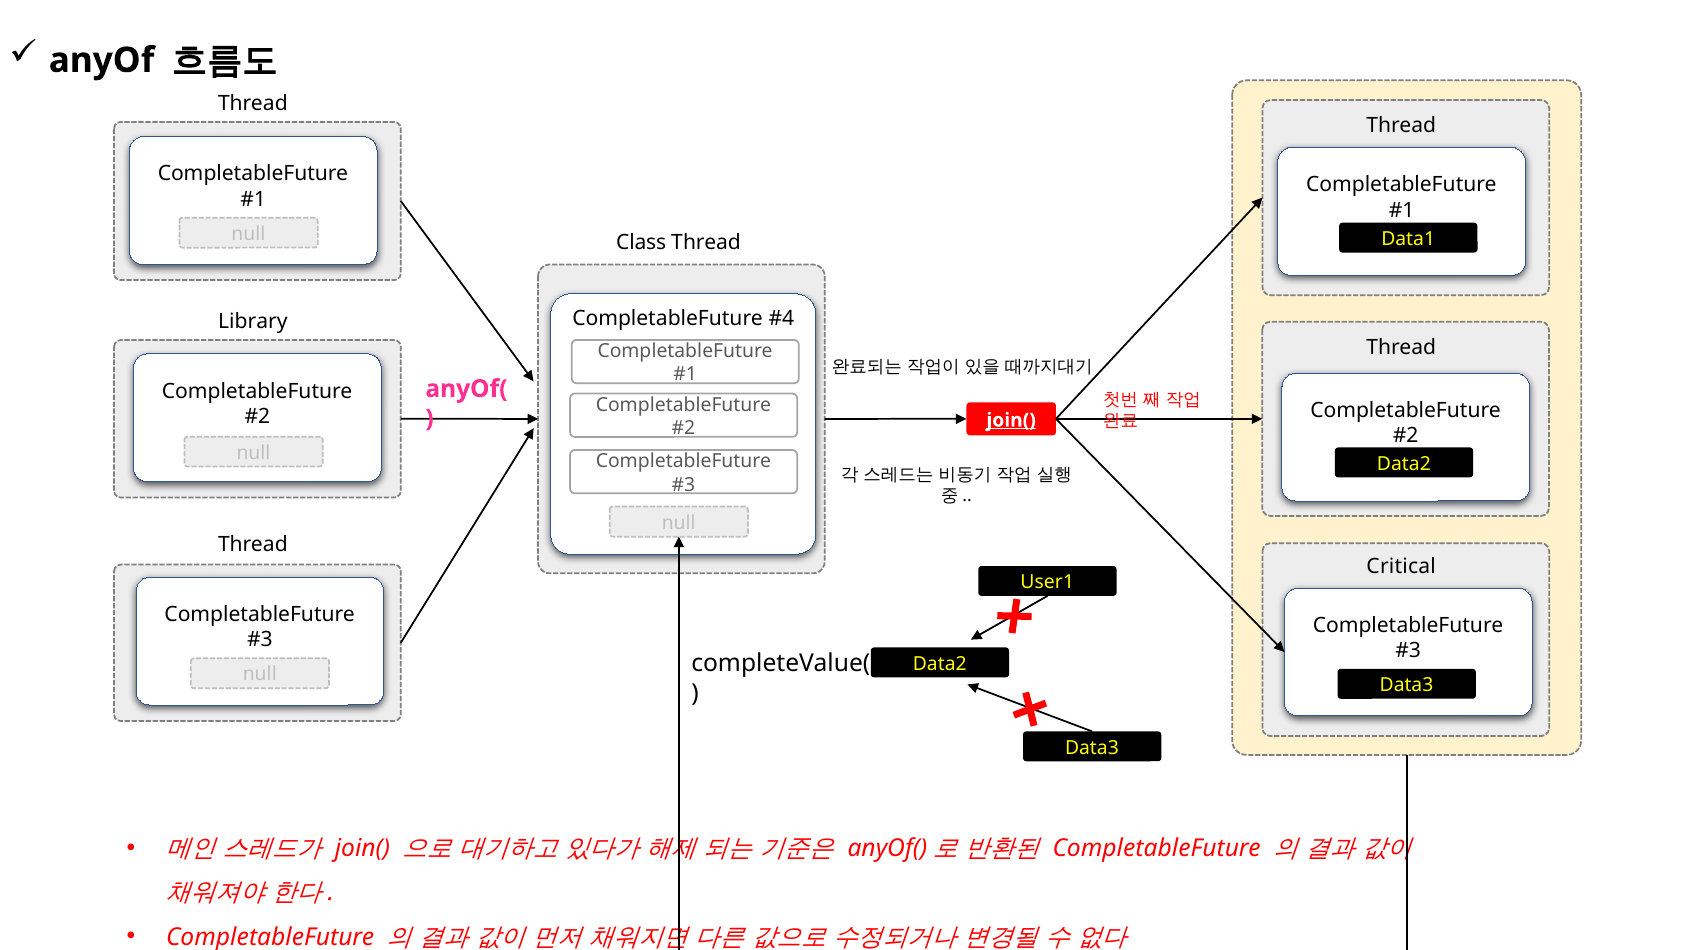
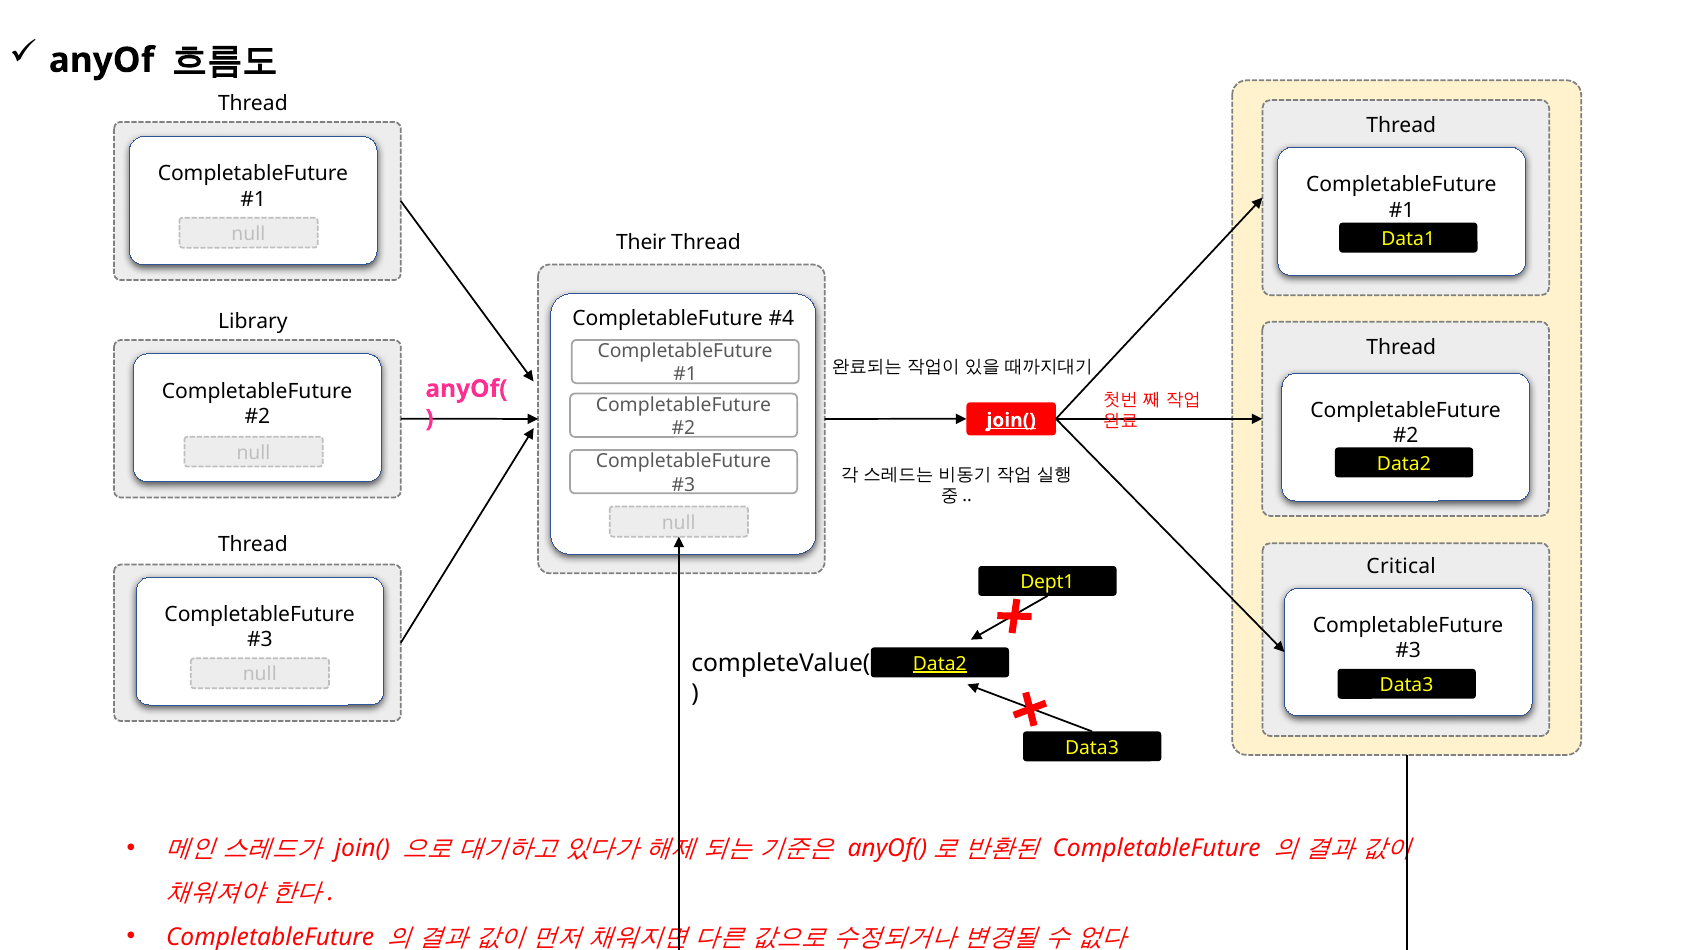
Class: Class -> Their
User1: User1 -> Dept1
Data2 at (940, 663) underline: none -> present
